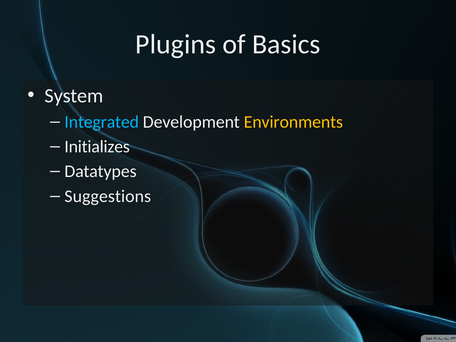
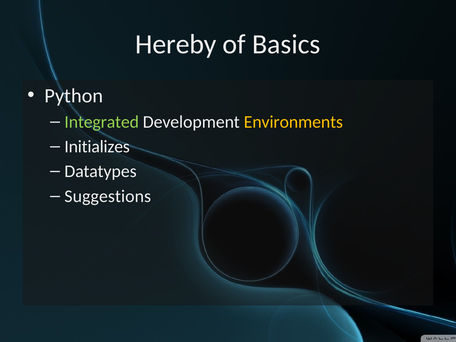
Plugins: Plugins -> Hereby
System: System -> Python
Integrated colour: light blue -> light green
